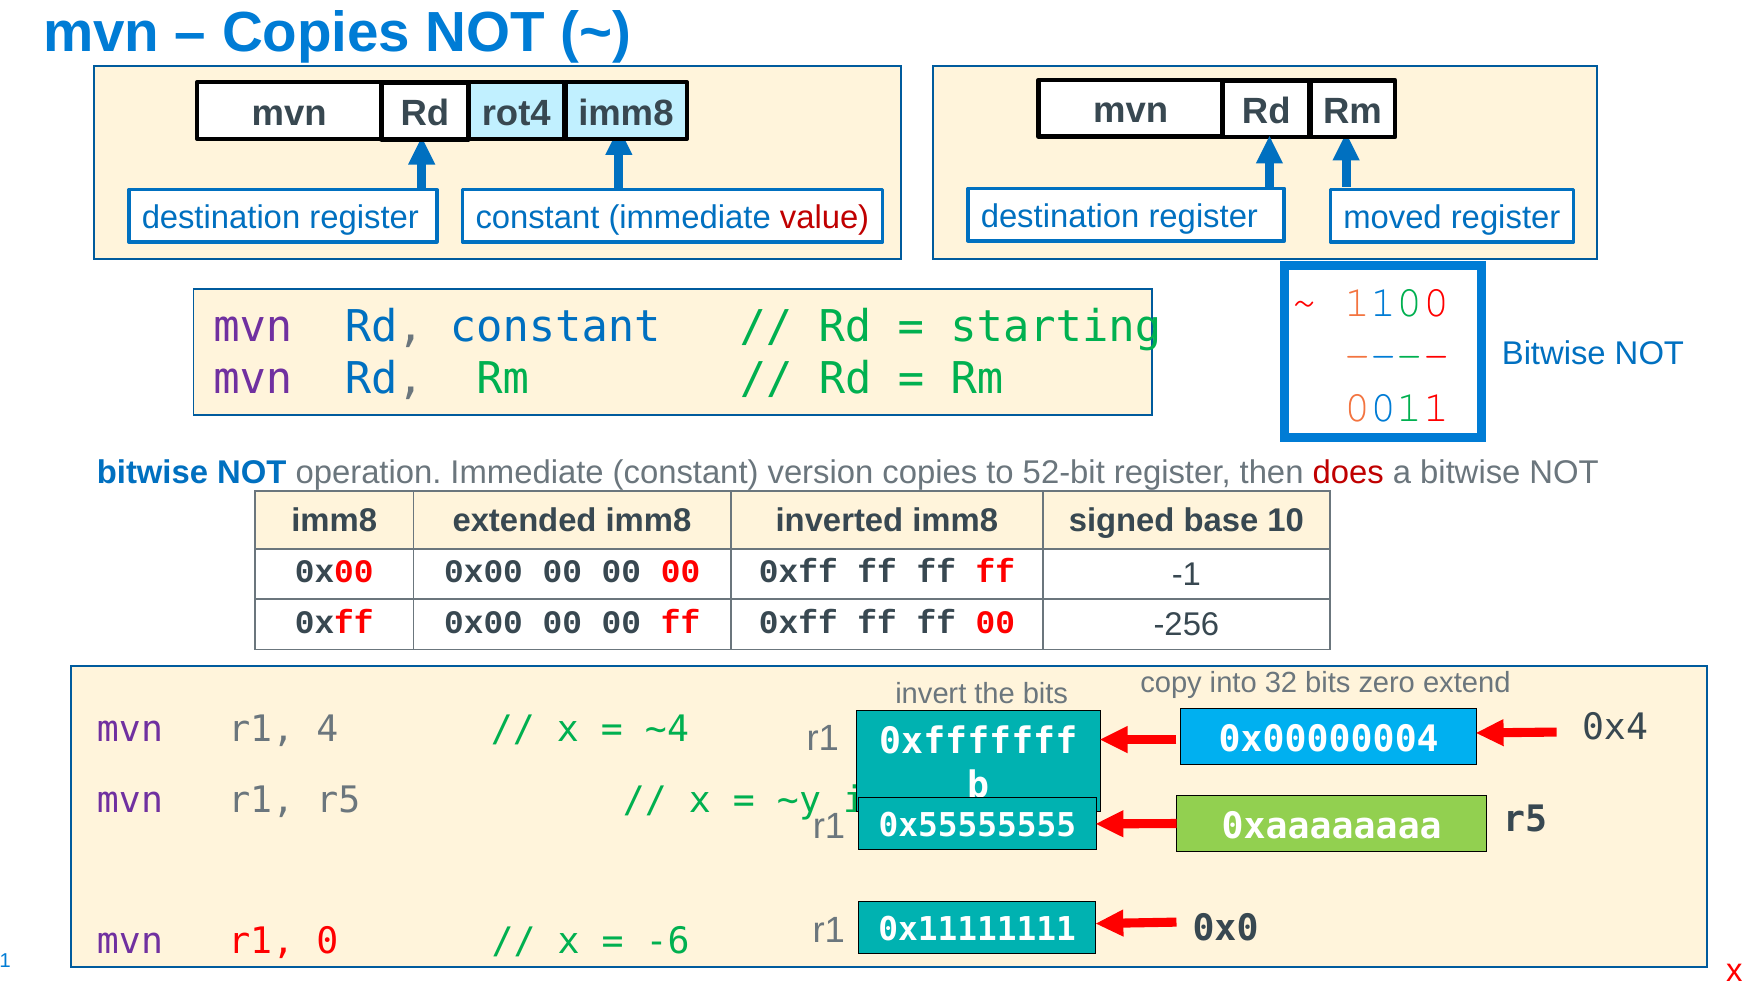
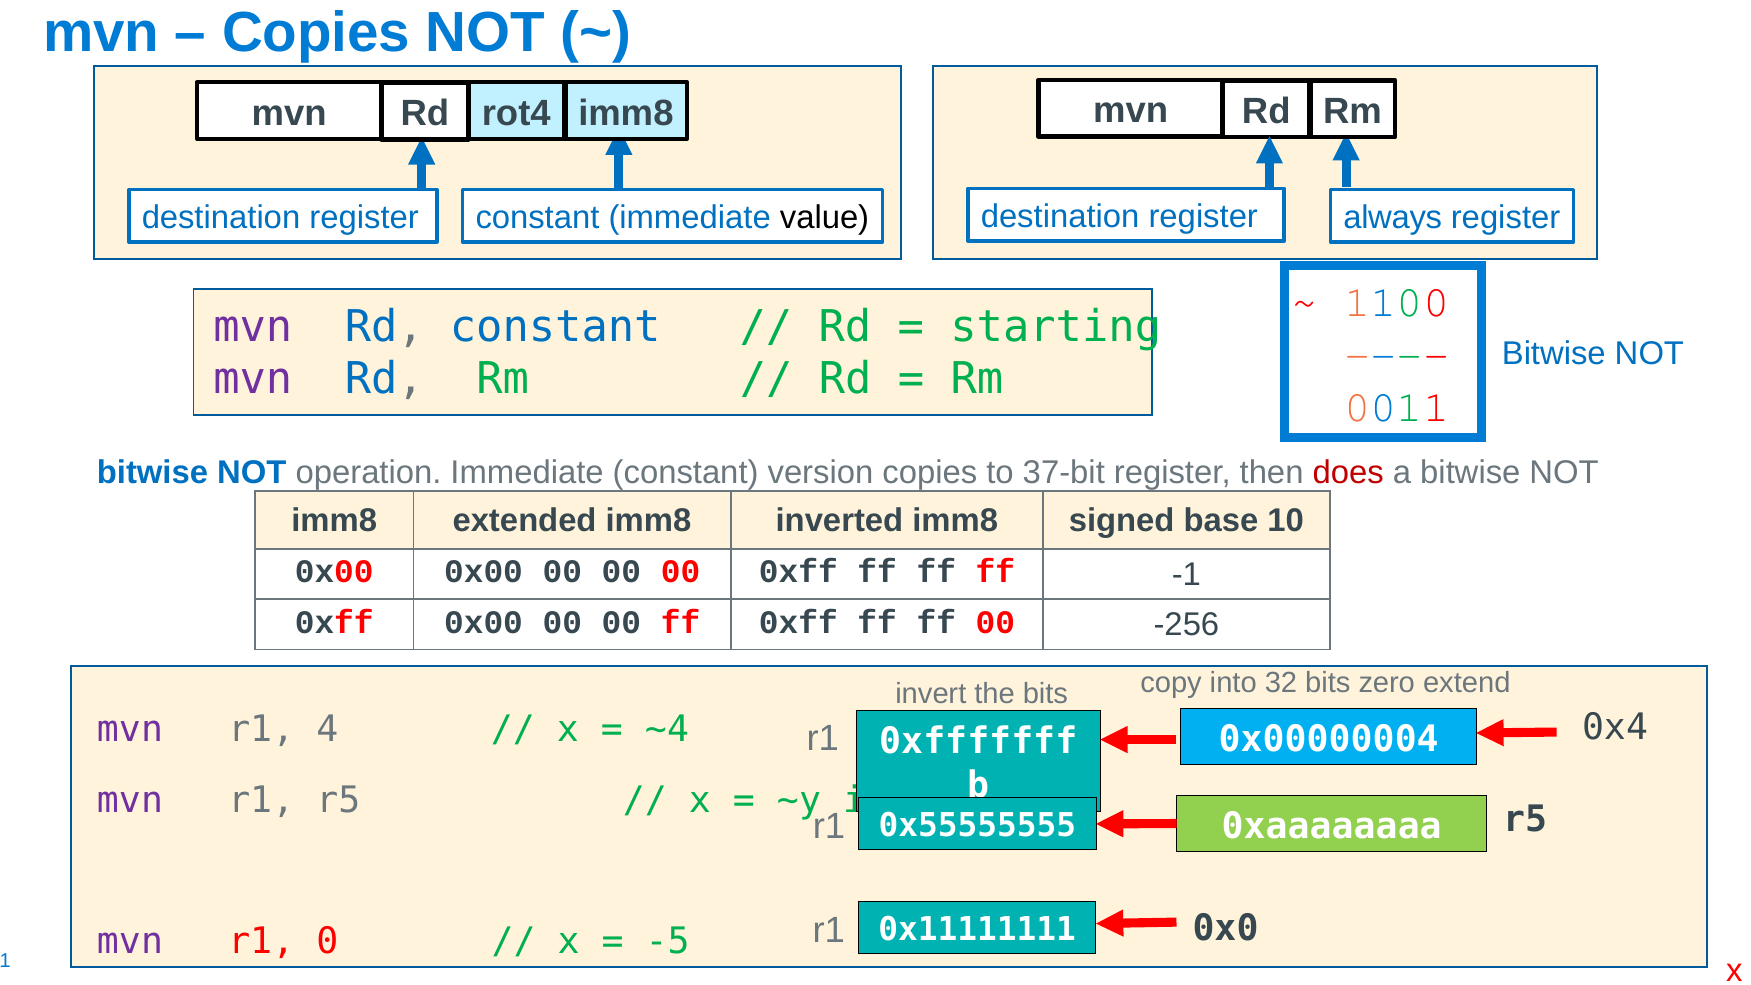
value colour: red -> black
moved: moved -> always
52-bit: 52-bit -> 37-bit
-6: -6 -> -5
